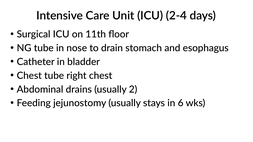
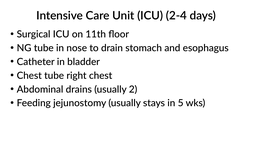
6: 6 -> 5
